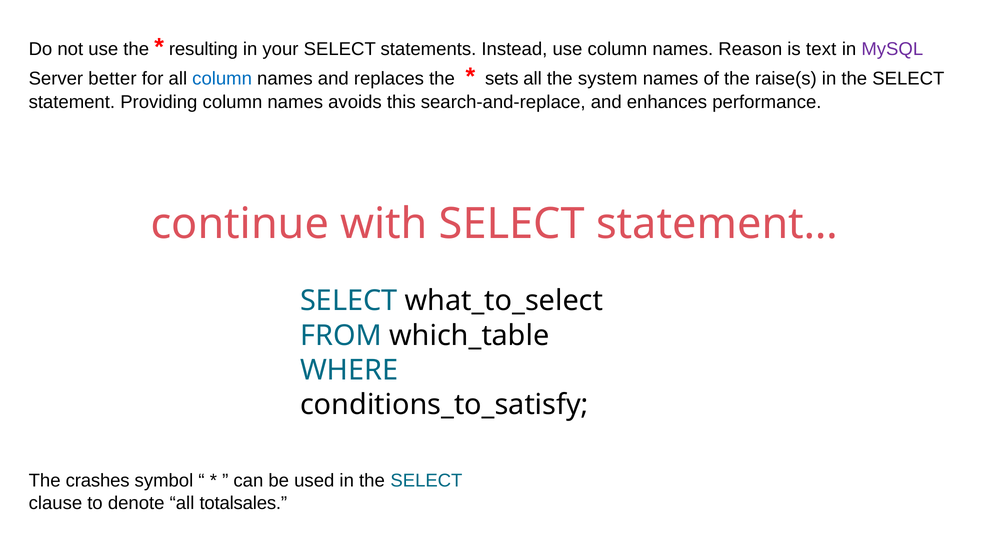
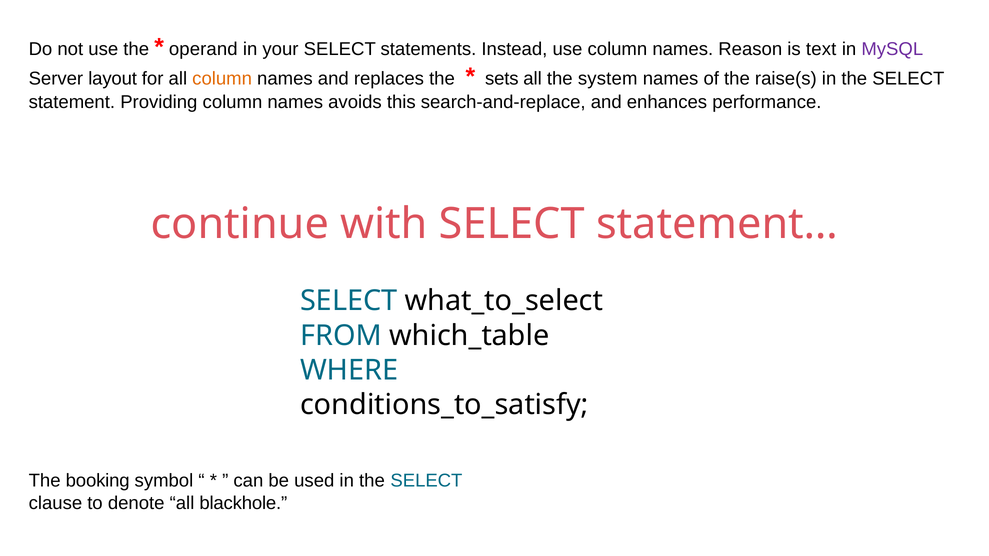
resulting: resulting -> operand
better: better -> layout
column at (222, 79) colour: blue -> orange
crashes: crashes -> booking
totalsales: totalsales -> blackhole
